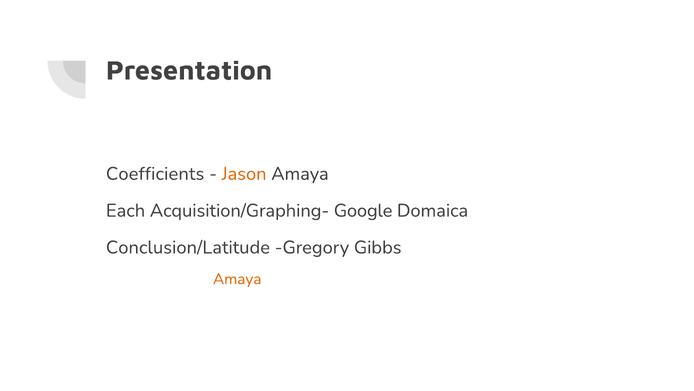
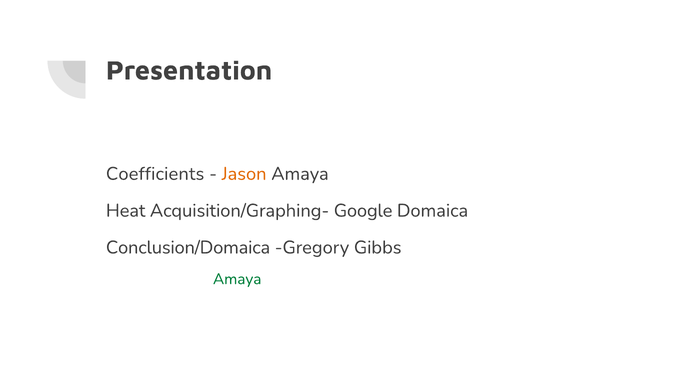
Each: Each -> Heat
Conclusion/Latitude: Conclusion/Latitude -> Conclusion/Domaica
Amaya at (237, 279) colour: orange -> green
